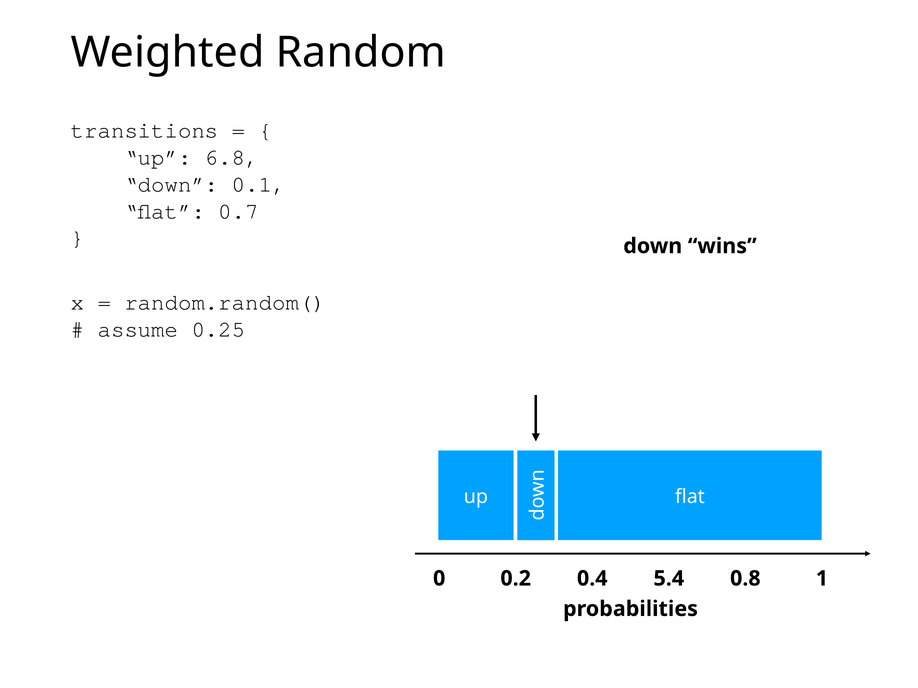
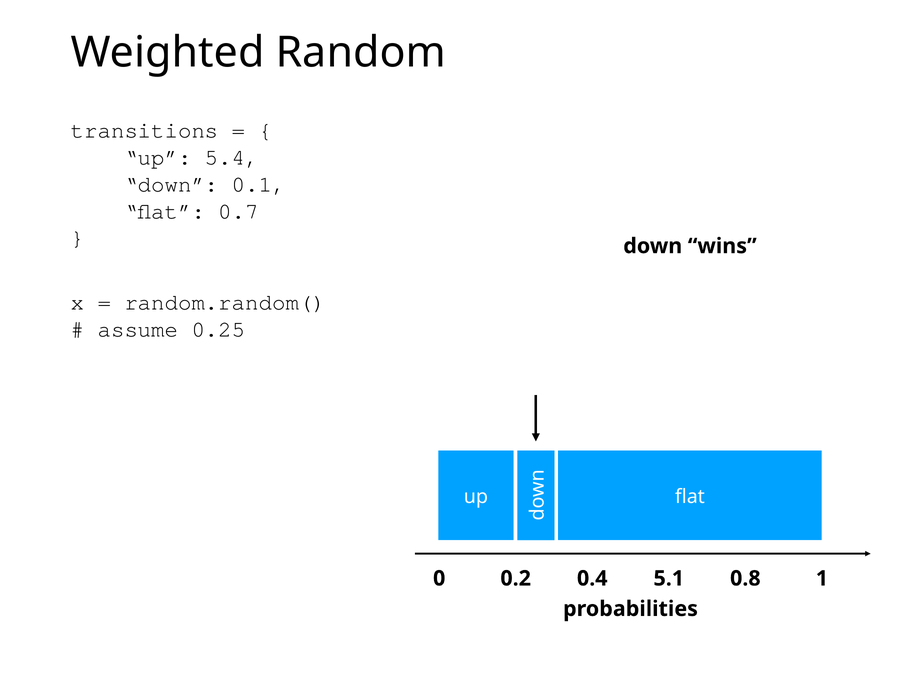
6.8: 6.8 -> 5.4
5.4: 5.4 -> 5.1
